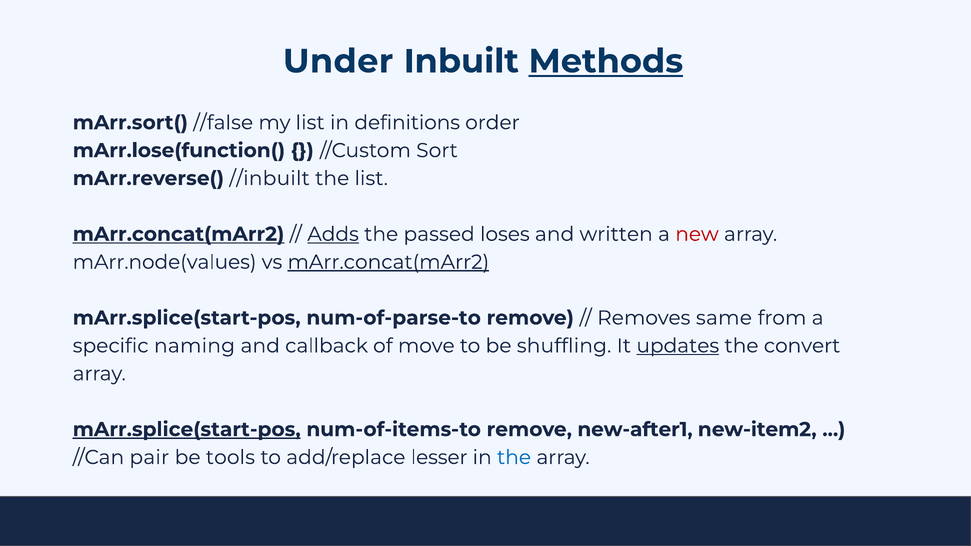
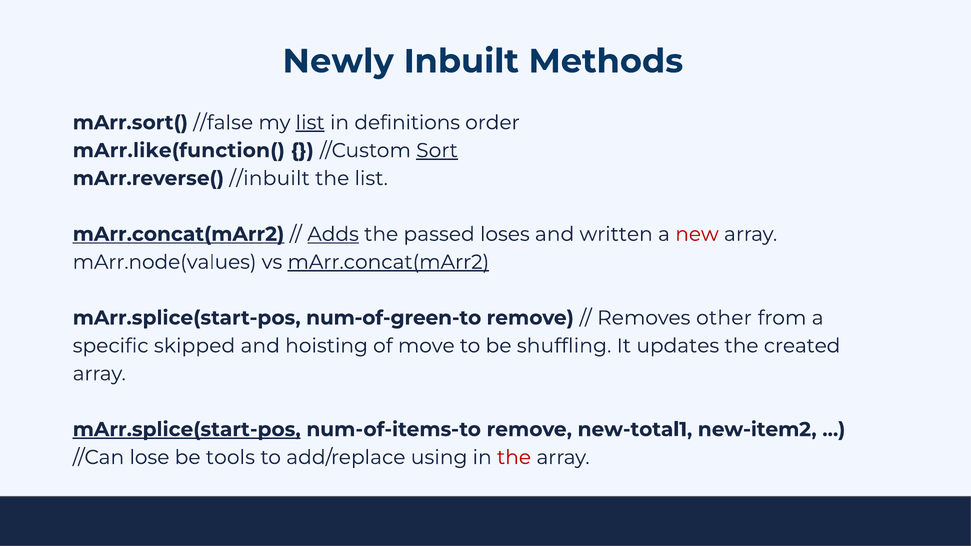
Under: Under -> Newly
Methods underline: present -> none
list at (310, 123) underline: none -> present
mArr.lose(function(: mArr.lose(function( -> mArr.like(function(
Sort underline: none -> present
num-of-parse-to: num-of-parse-to -> num-of-green-to
same: same -> other
naming: naming -> skipped
callback: callback -> hoisting
updates underline: present -> none
convert: convert -> created
new-after1: new-after1 -> new-total1
pair: pair -> lose
lesser: lesser -> using
the at (514, 458) colour: blue -> red
